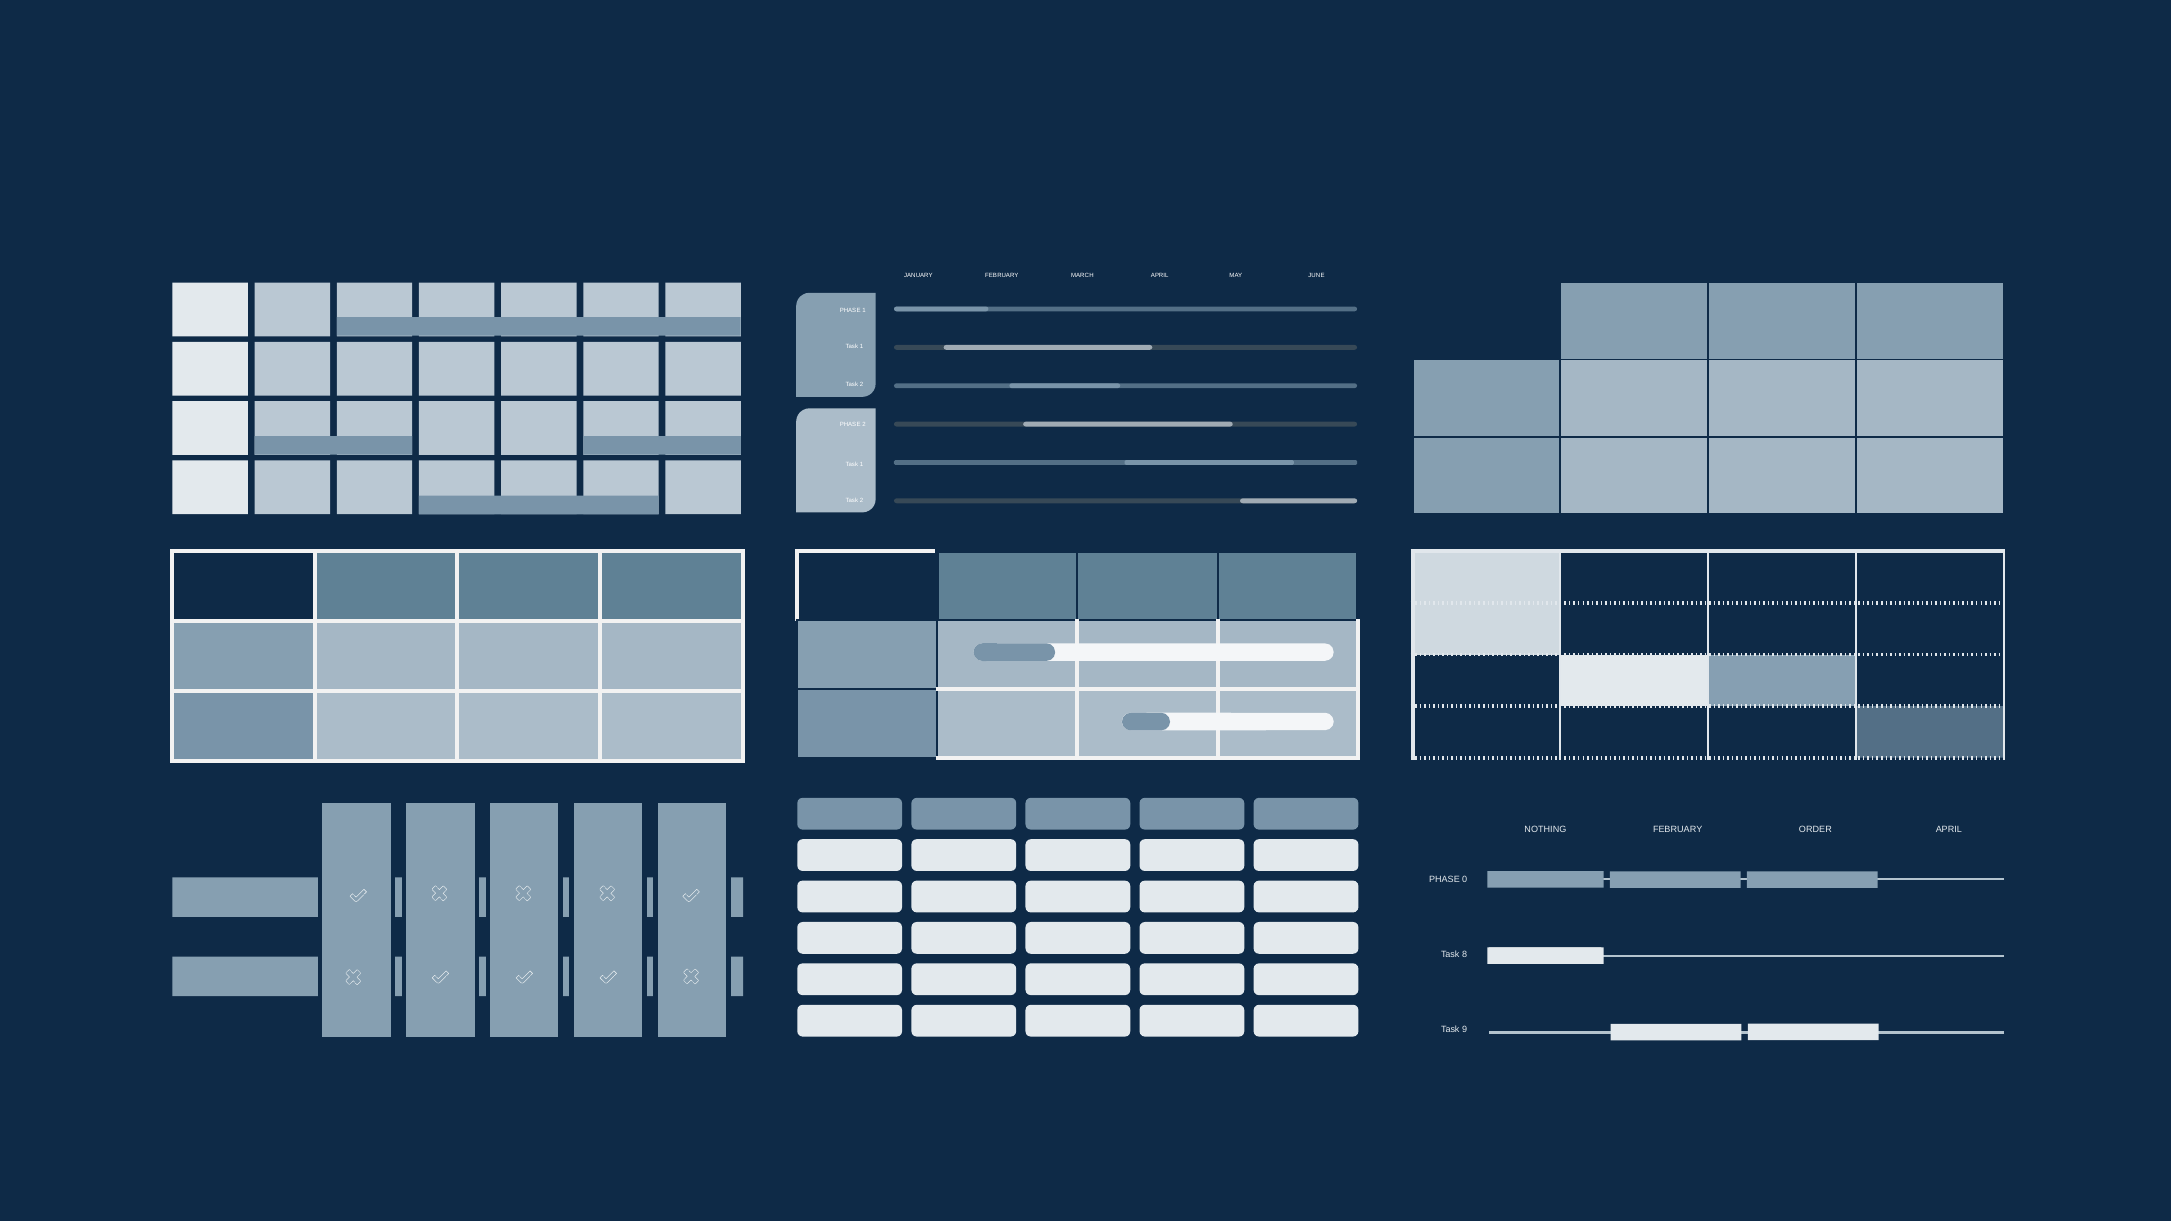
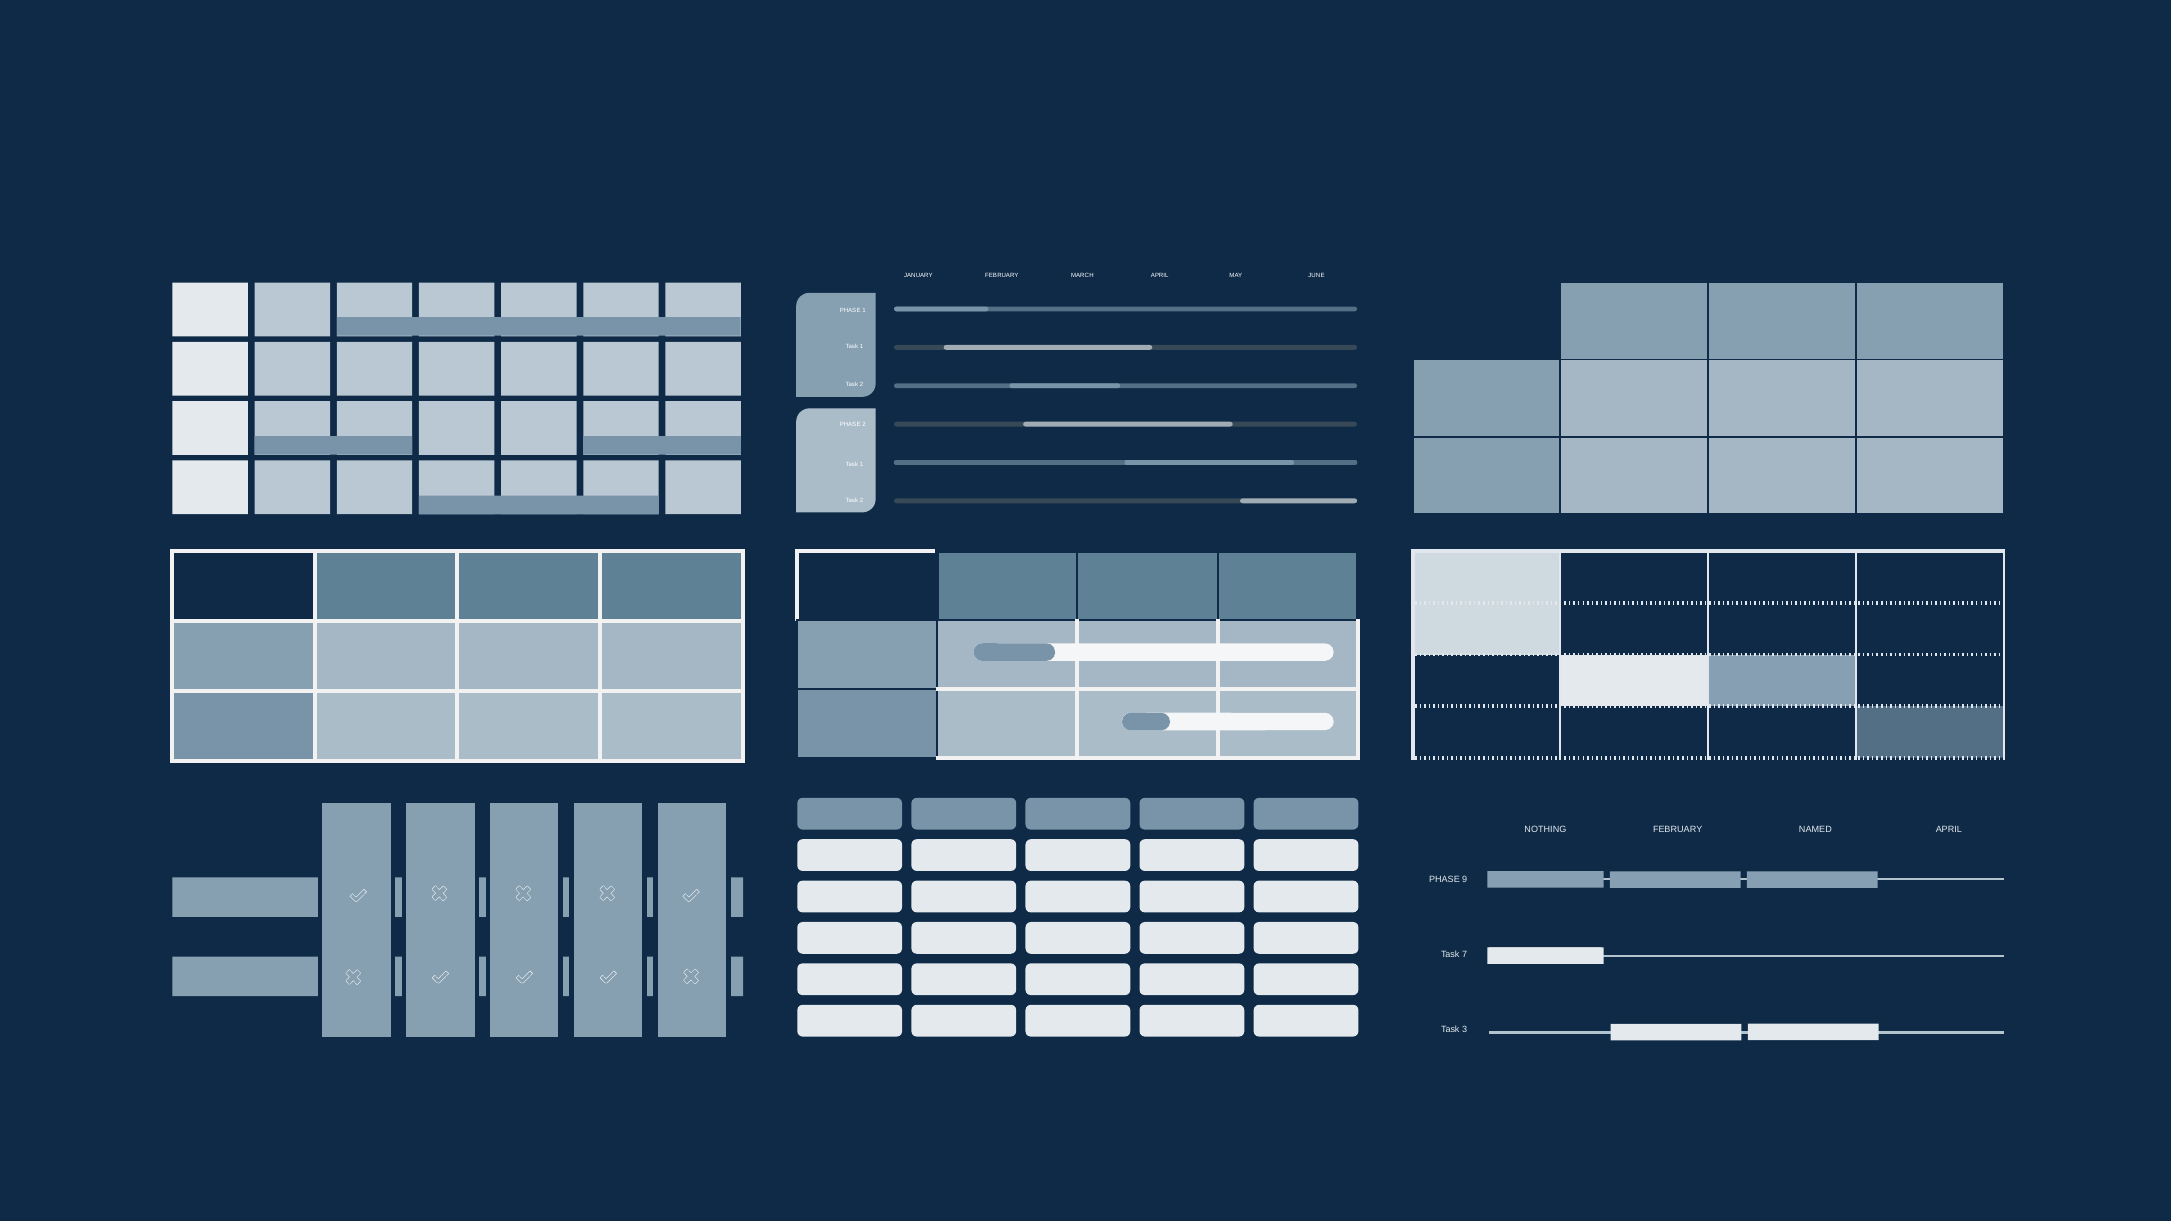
ORDER: ORDER -> NAMED
0: 0 -> 9
8: 8 -> 7
9: 9 -> 3
